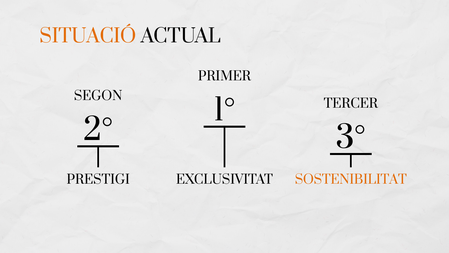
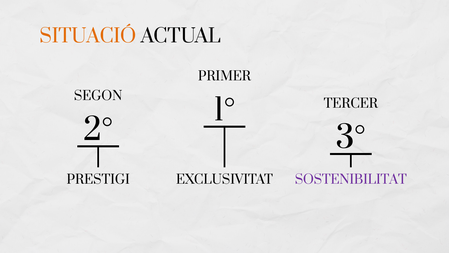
SOSTENIBILITAT colour: orange -> purple
